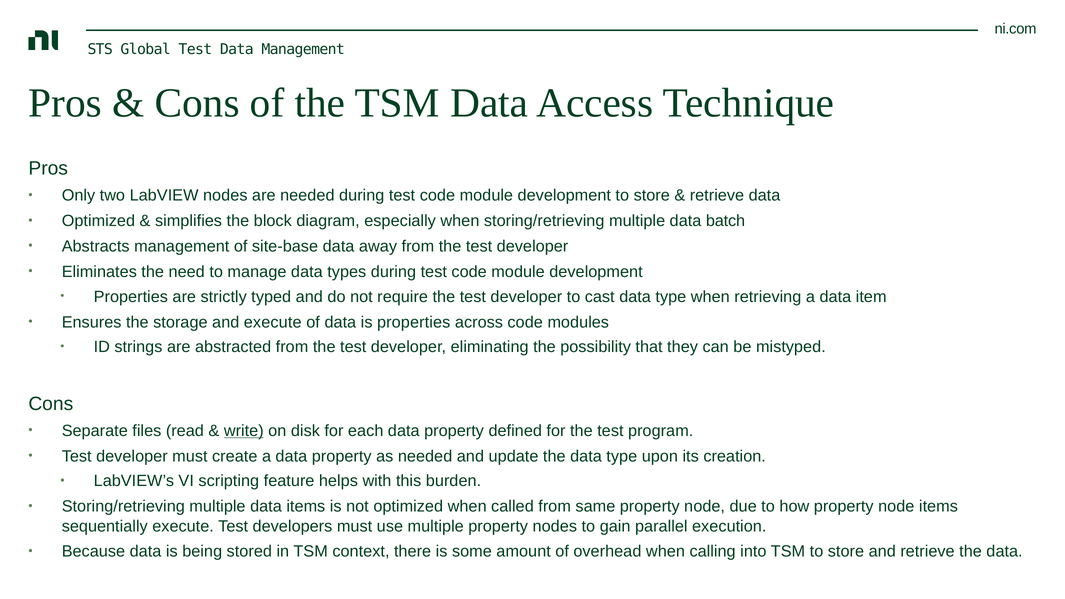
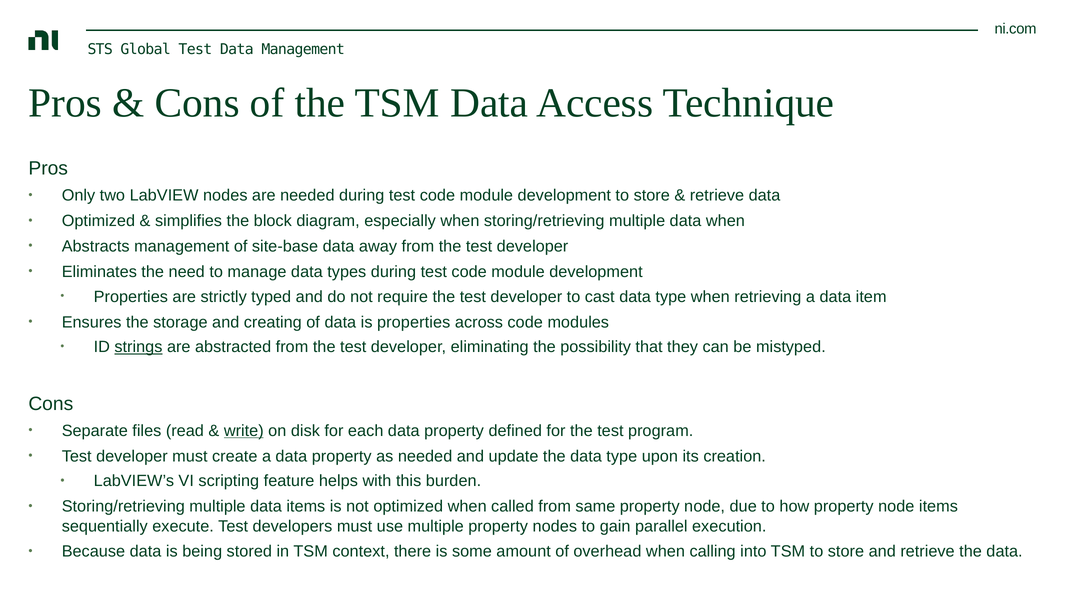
data batch: batch -> when
and execute: execute -> creating
strings underline: none -> present
